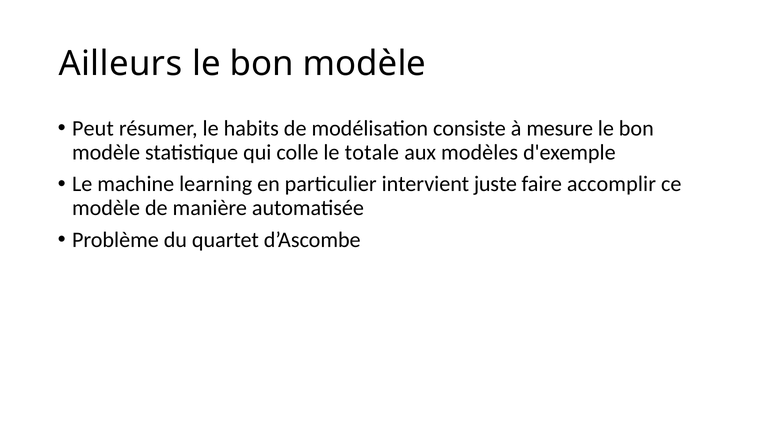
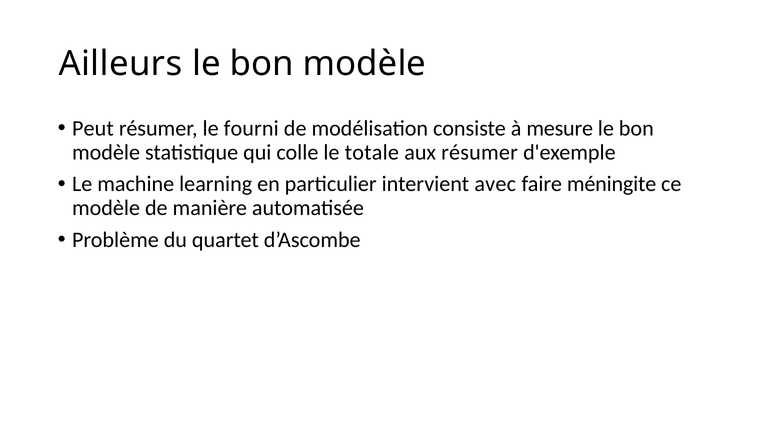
habits: habits -> fourni
aux modèles: modèles -> résumer
juste: juste -> avec
accomplir: accomplir -> méningite
